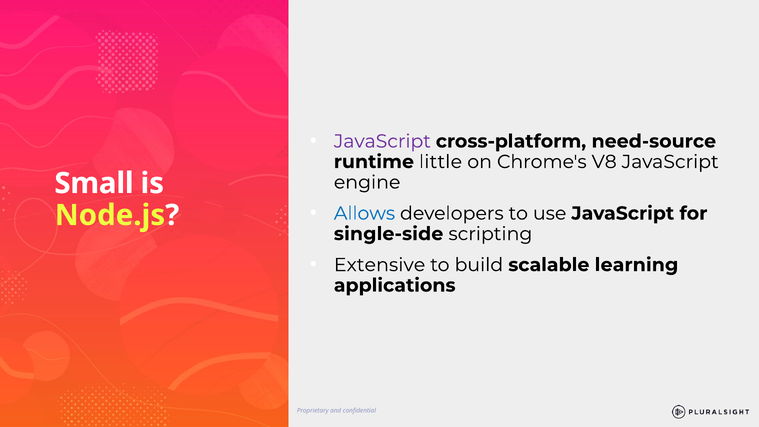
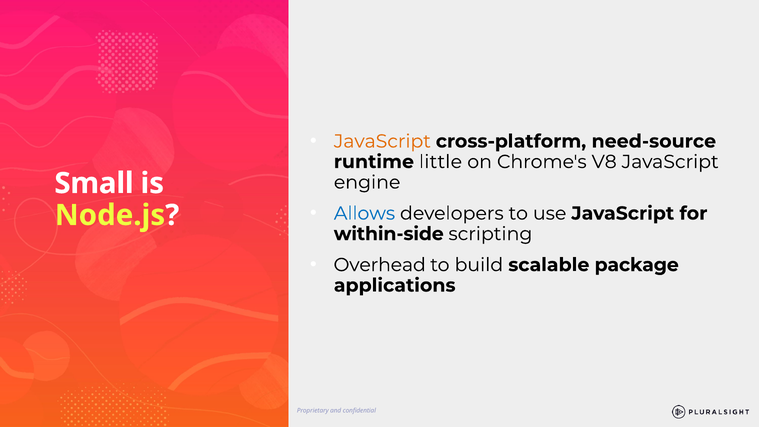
JavaScript at (382, 141) colour: purple -> orange
single-side: single-side -> within-side
Extensive: Extensive -> Overhead
learning: learning -> package
